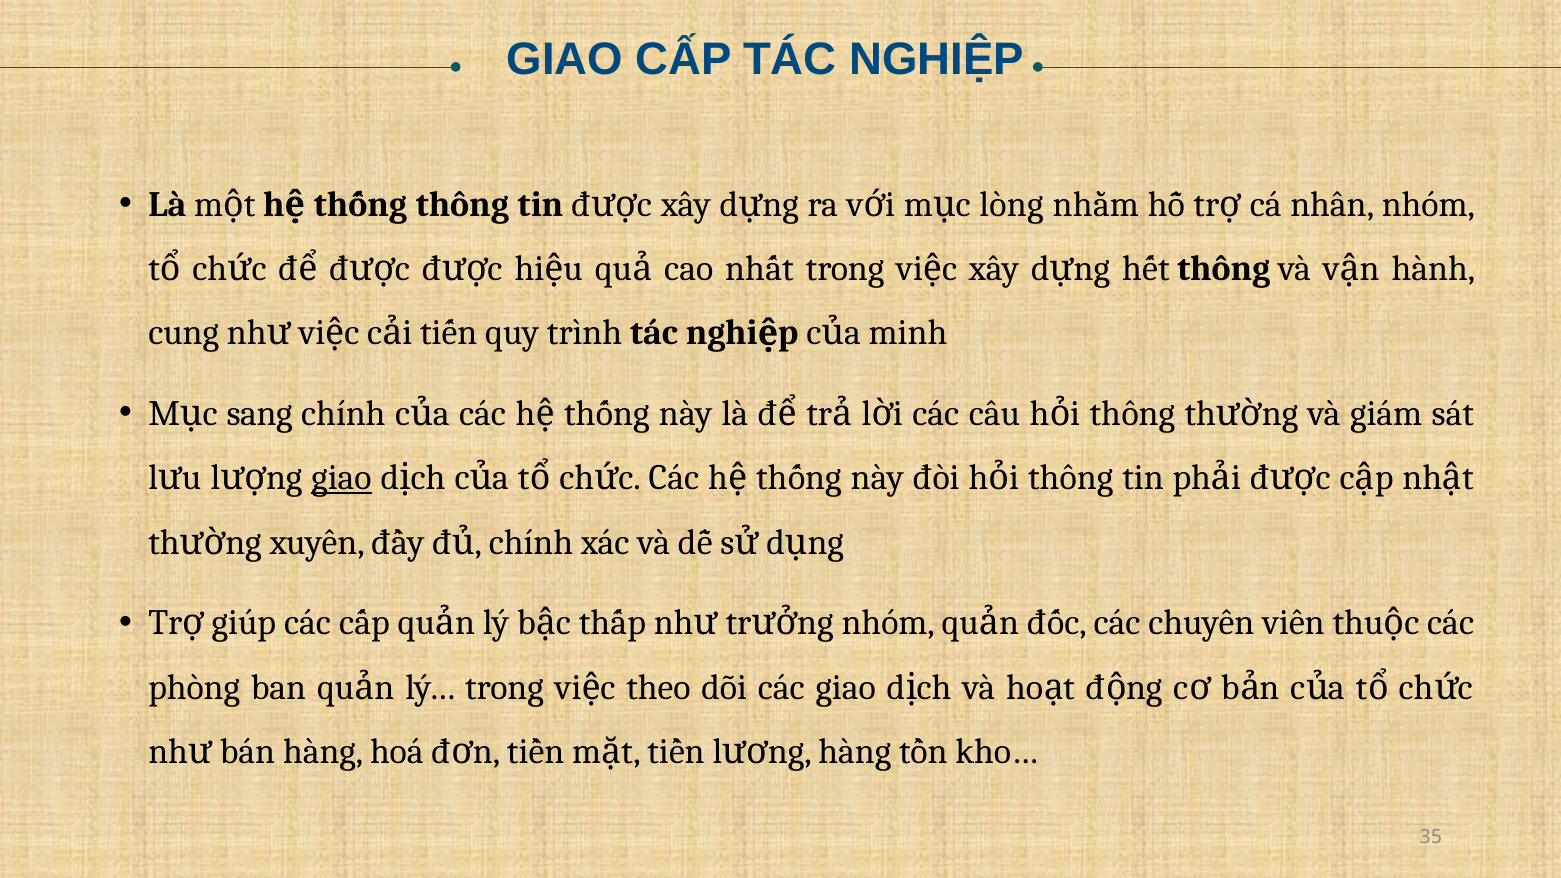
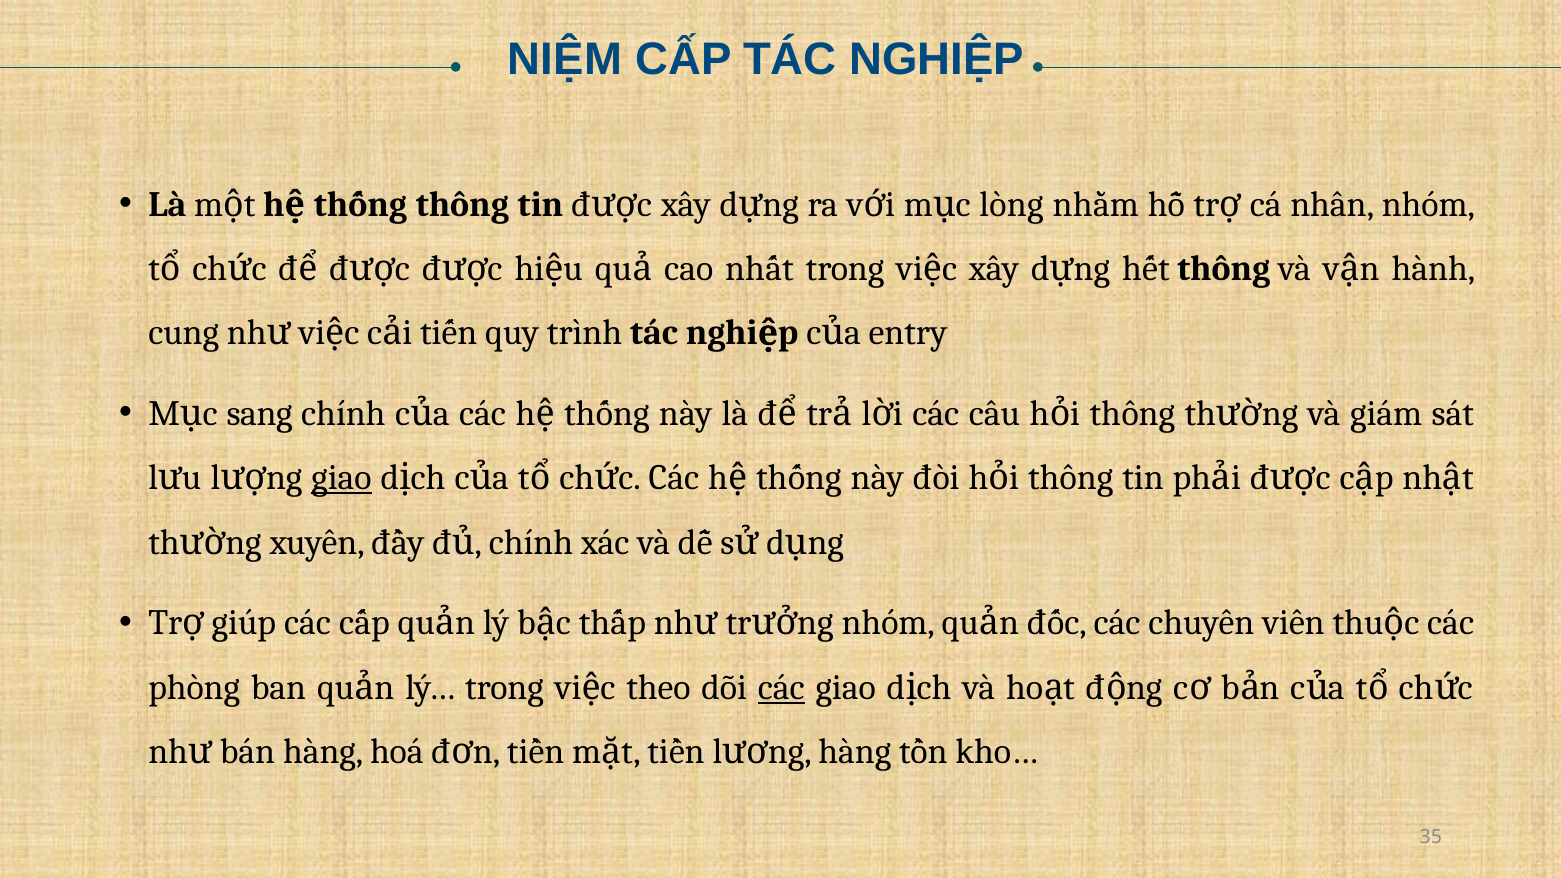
GIAO at (565, 60): GIAO -> NIỆM
minh: minh -> entry
các at (781, 687) underline: none -> present
